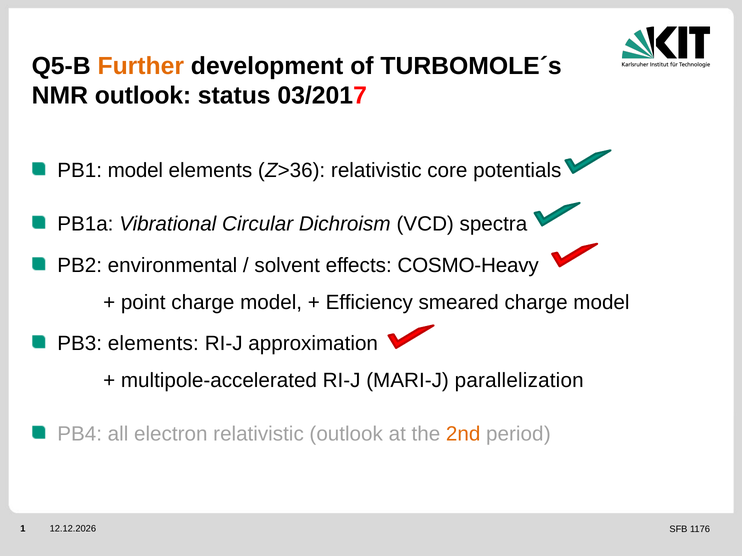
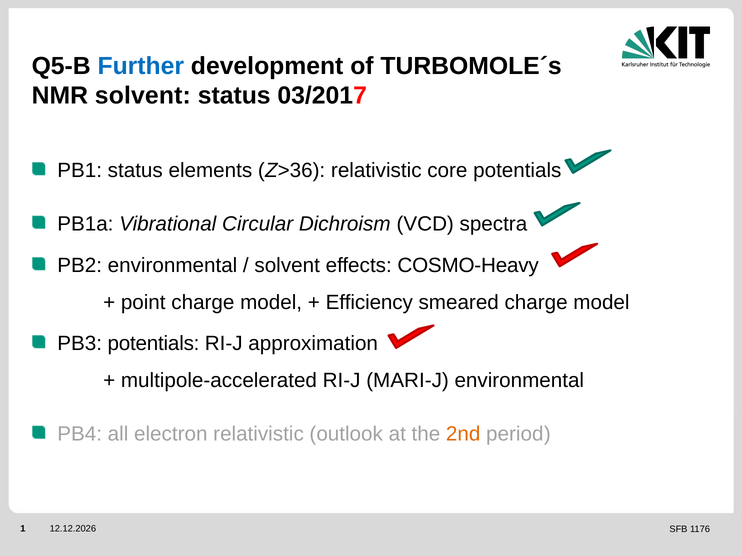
Further colour: orange -> blue
NMR outlook: outlook -> solvent
PB1 model: model -> status
PB3 elements: elements -> potentials
MARI-J parallelization: parallelization -> environmental
